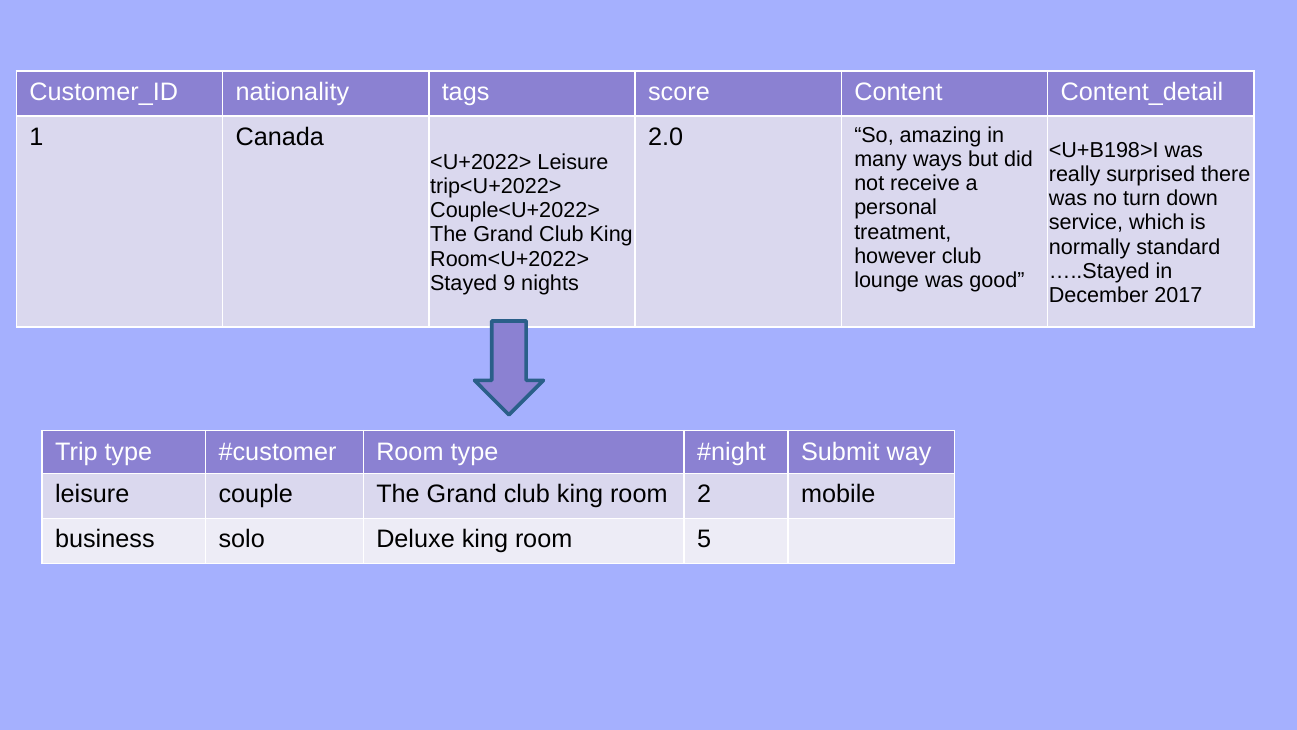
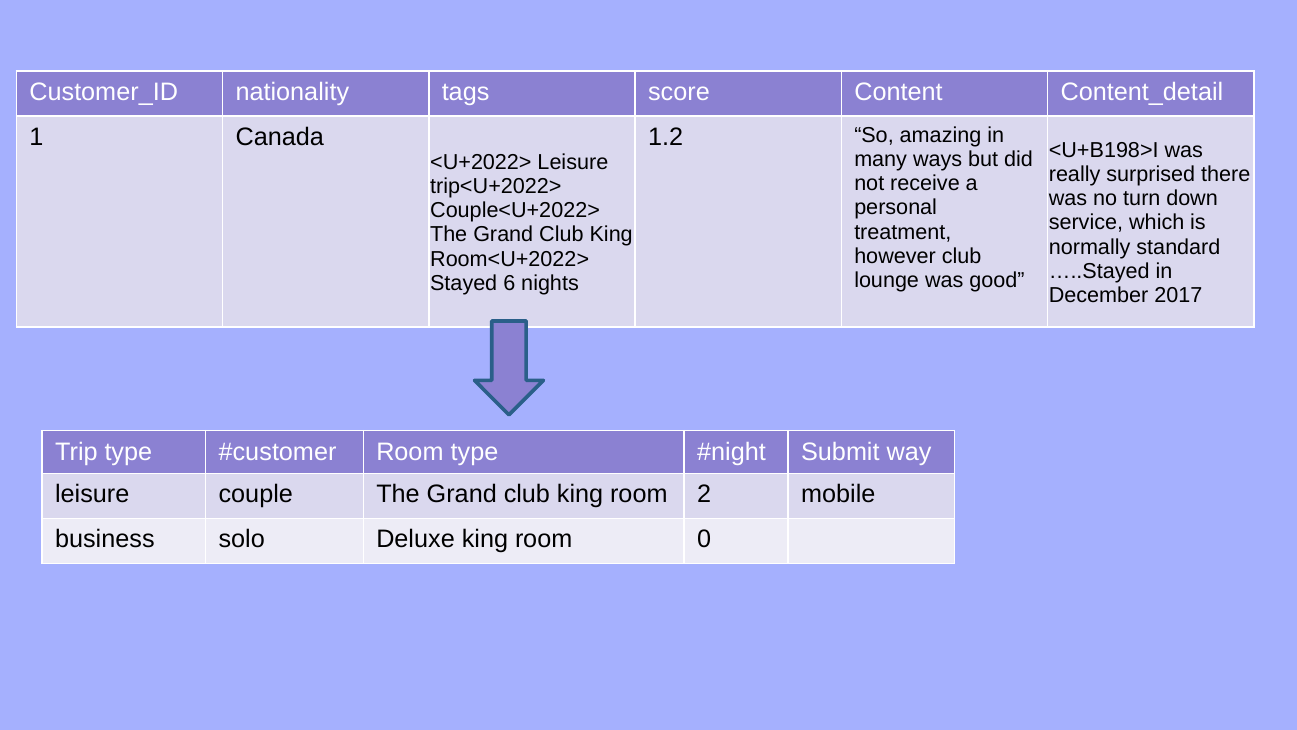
2.0: 2.0 -> 1.2
9: 9 -> 6
5: 5 -> 0
